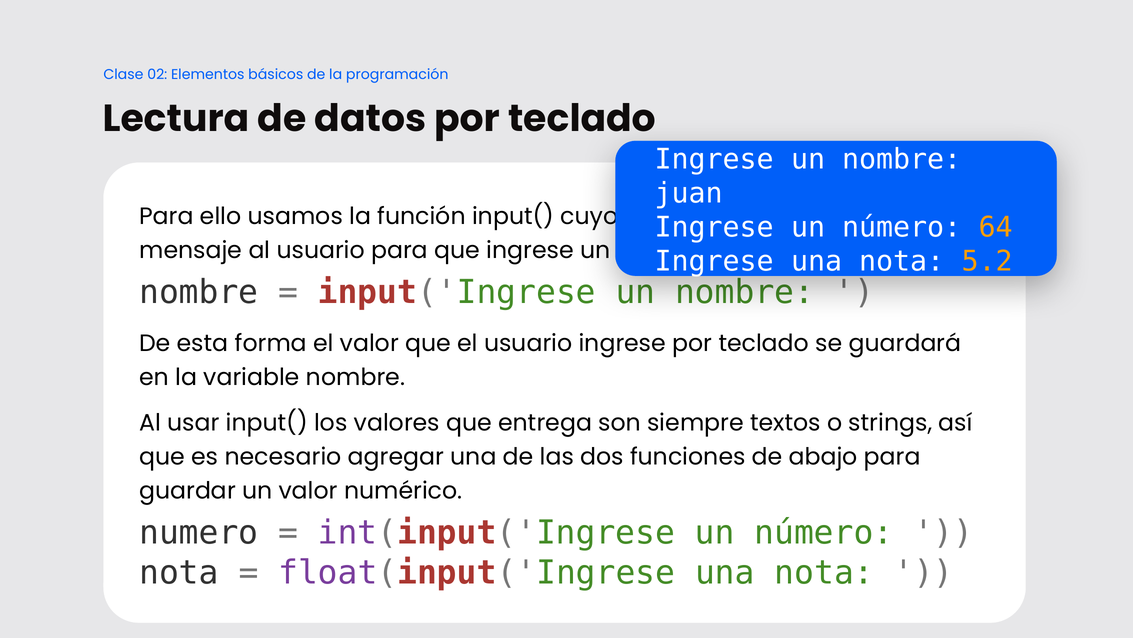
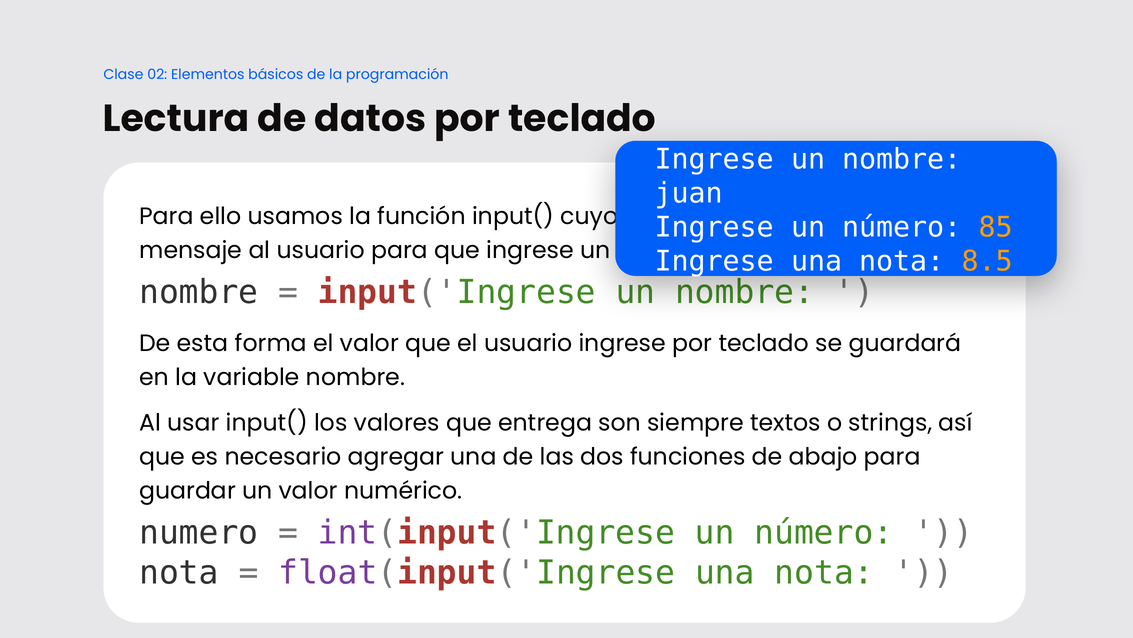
64: 64 -> 85
5.2: 5.2 -> 8.5
